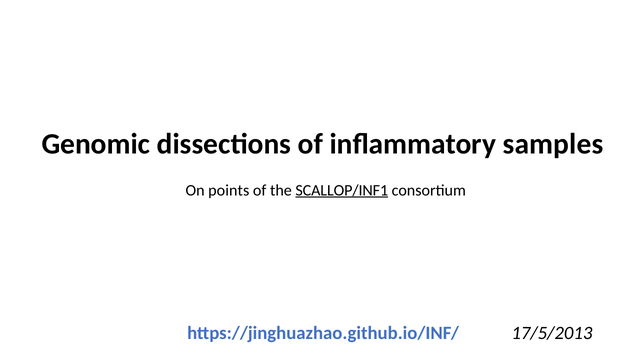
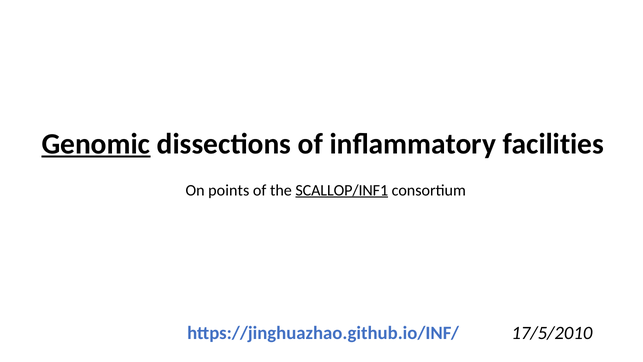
Genomic underline: none -> present
samples: samples -> facilities
17/5/2013: 17/5/2013 -> 17/5/2010
